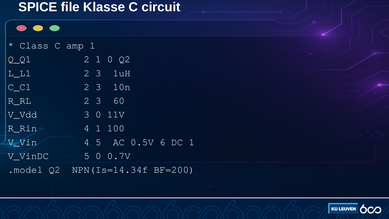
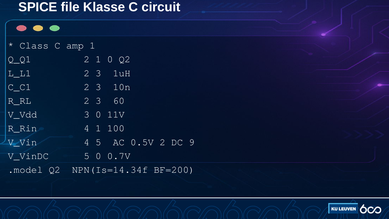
0.5V 6: 6 -> 2
DC 1: 1 -> 9
